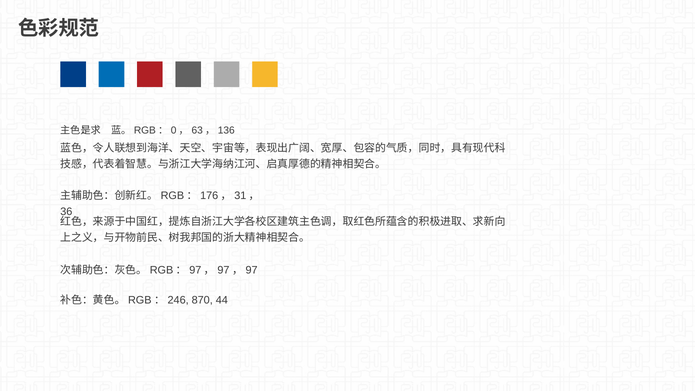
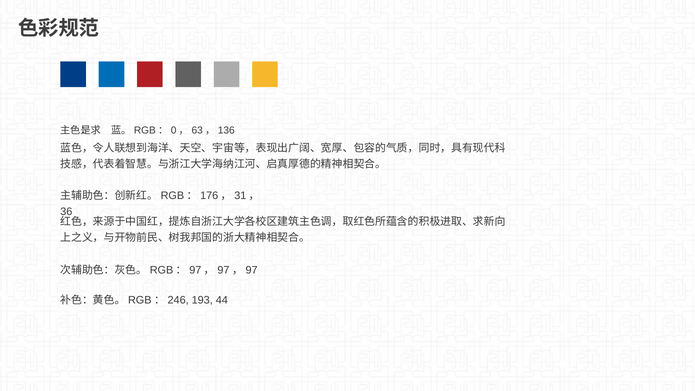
870: 870 -> 193
